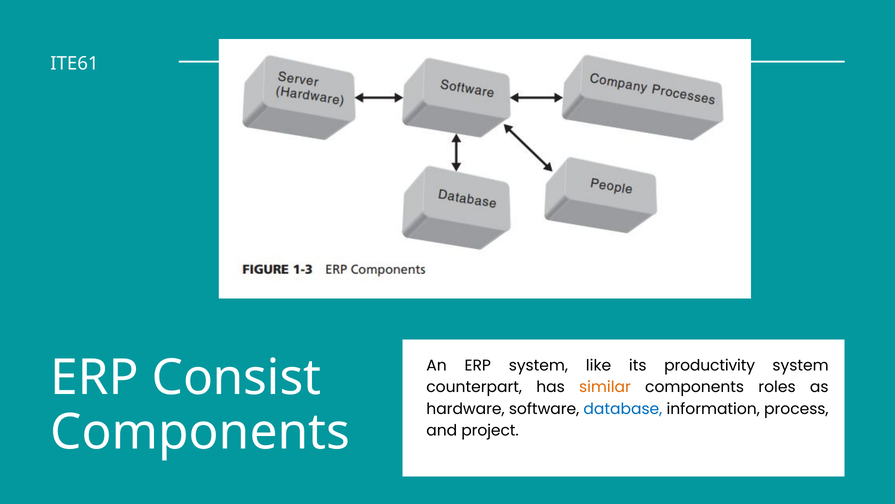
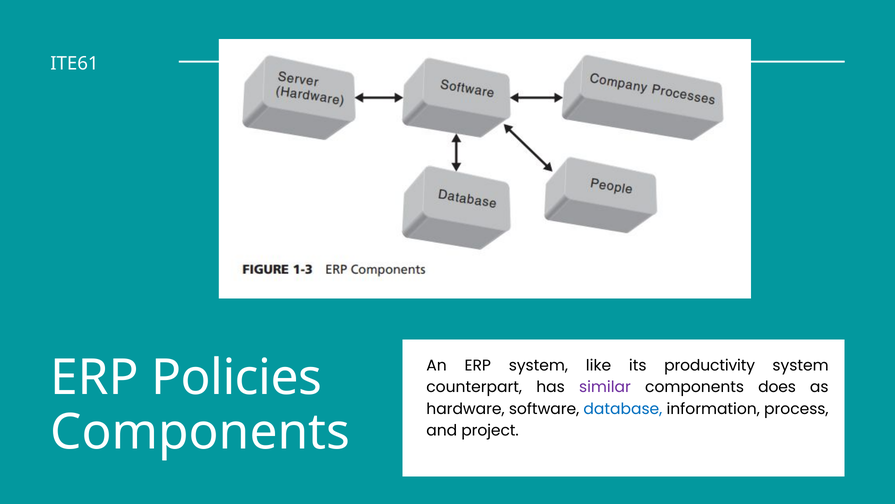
Consist: Consist -> Policies
similar colour: orange -> purple
roles: roles -> does
